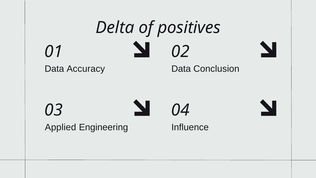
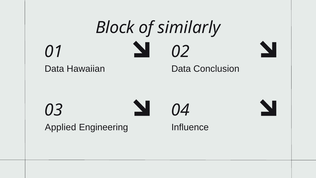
Delta: Delta -> Block
positives: positives -> similarly
Accuracy: Accuracy -> Hawaiian
